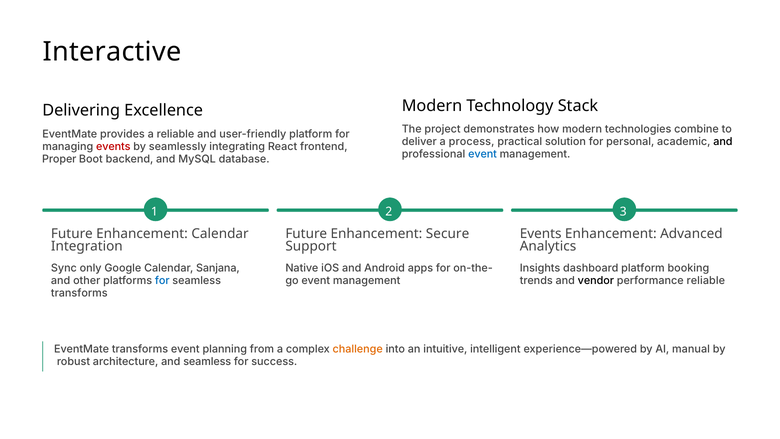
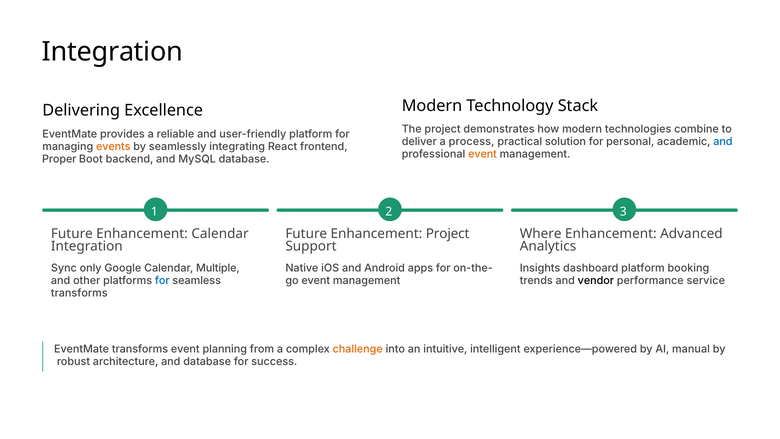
Interactive at (112, 52): Interactive -> Integration
and at (723, 142) colour: black -> blue
events at (113, 146) colour: red -> orange
event at (482, 154) colour: blue -> orange
Enhancement Secure: Secure -> Project
Events at (541, 234): Events -> Where
Sanjana: Sanjana -> Multiple
performance reliable: reliable -> service
and seamless: seamless -> database
